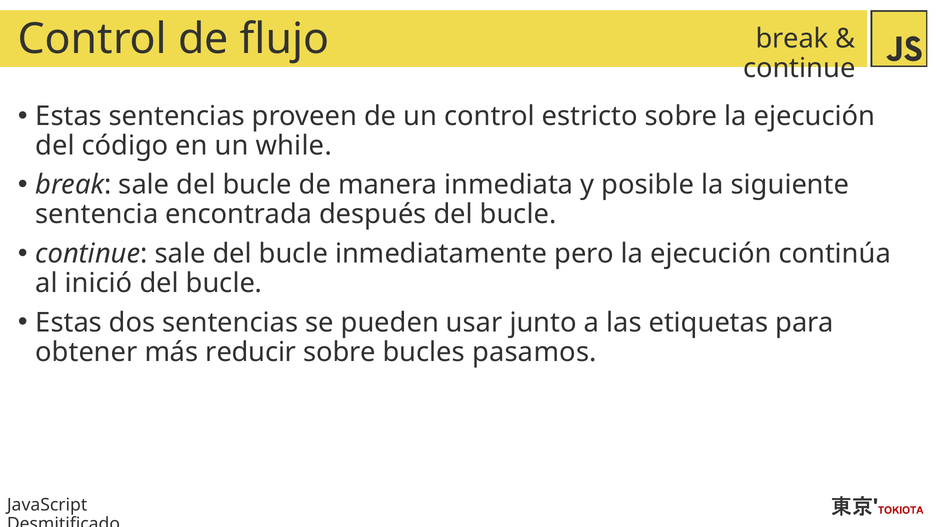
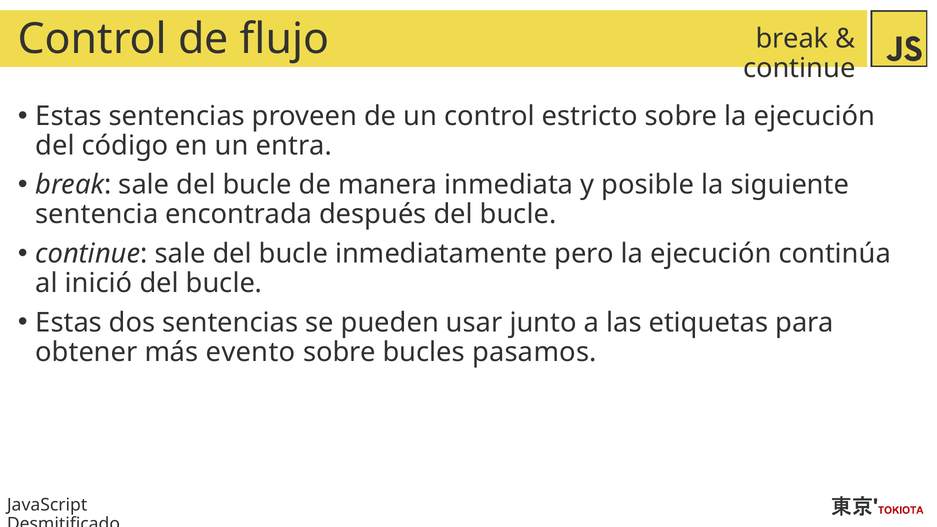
while: while -> entra
reducir: reducir -> evento
